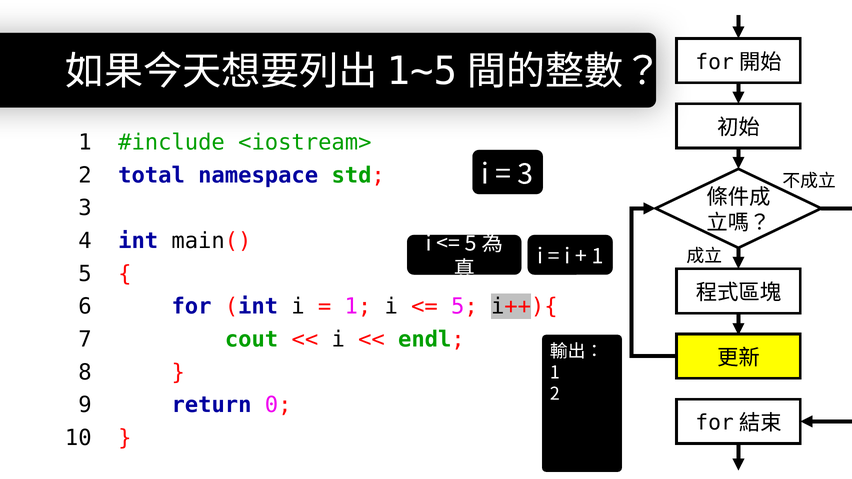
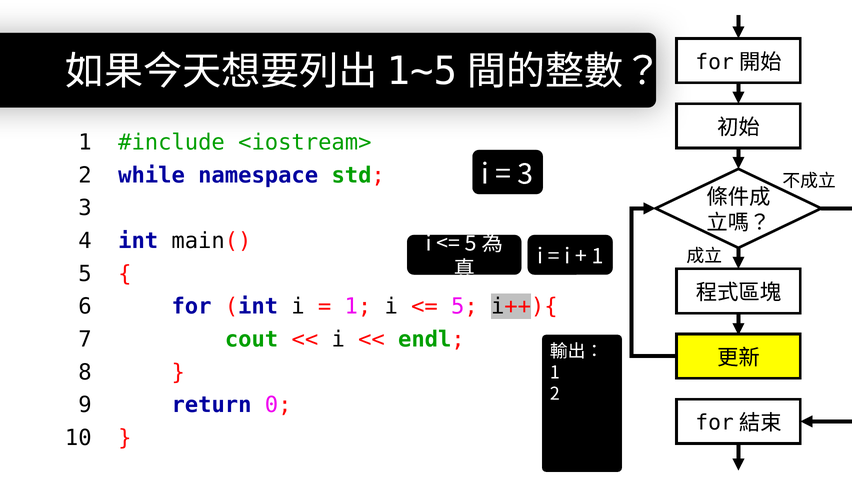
total: total -> while
